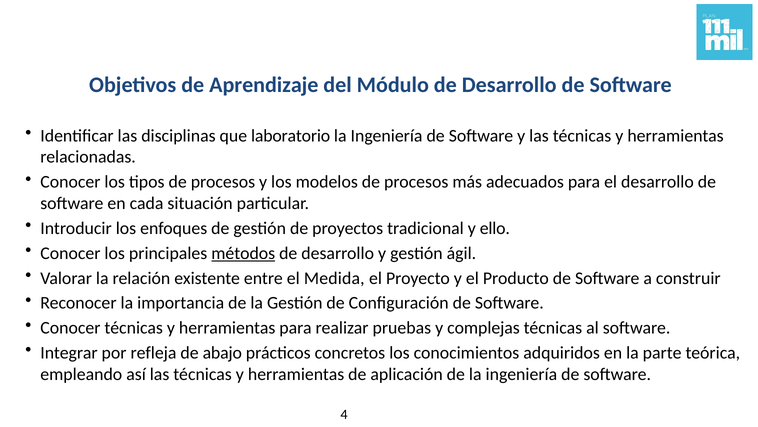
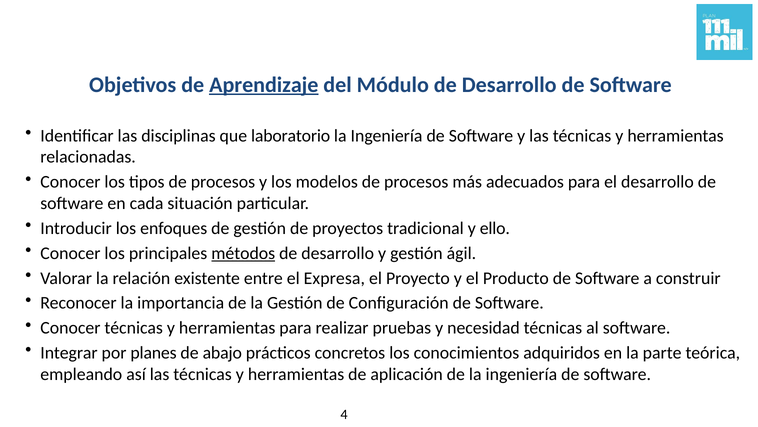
Aprendizaje underline: none -> present
Medida: Medida -> Expresa
complejas: complejas -> necesidad
refleja: refleja -> planes
